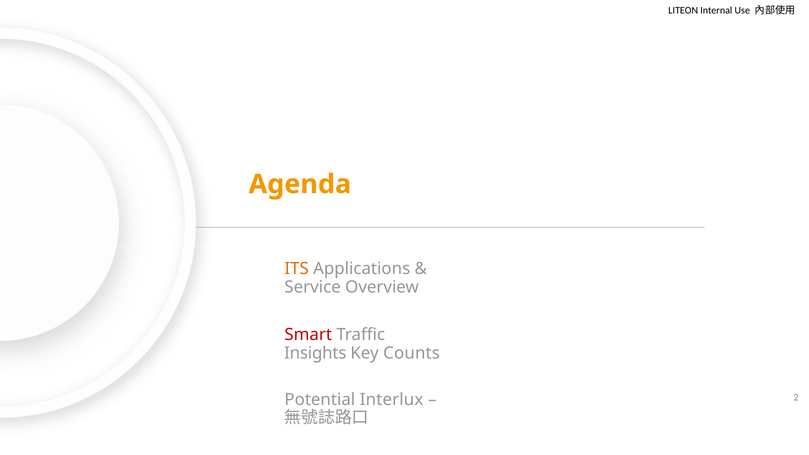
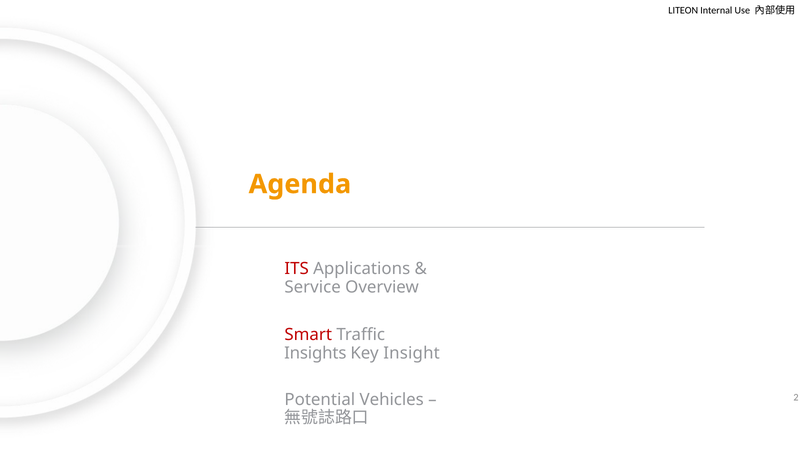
ITS colour: orange -> red
Counts: Counts -> Insight
Interlux: Interlux -> Vehicles
